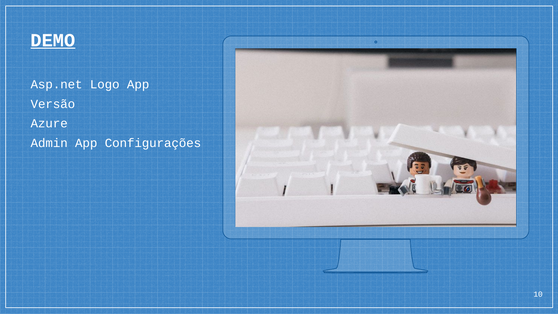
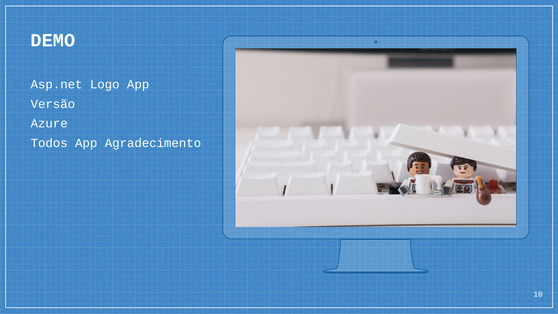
DEMO underline: present -> none
Admin: Admin -> Todos
Configurações: Configurações -> Agradecimento
